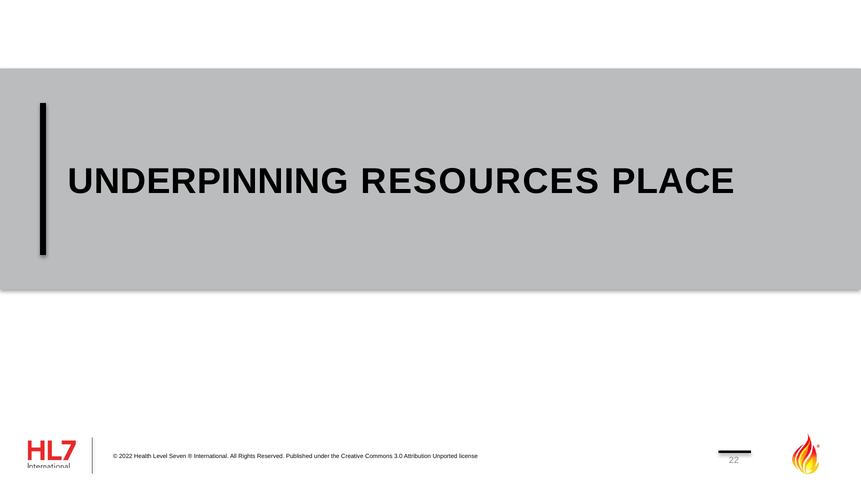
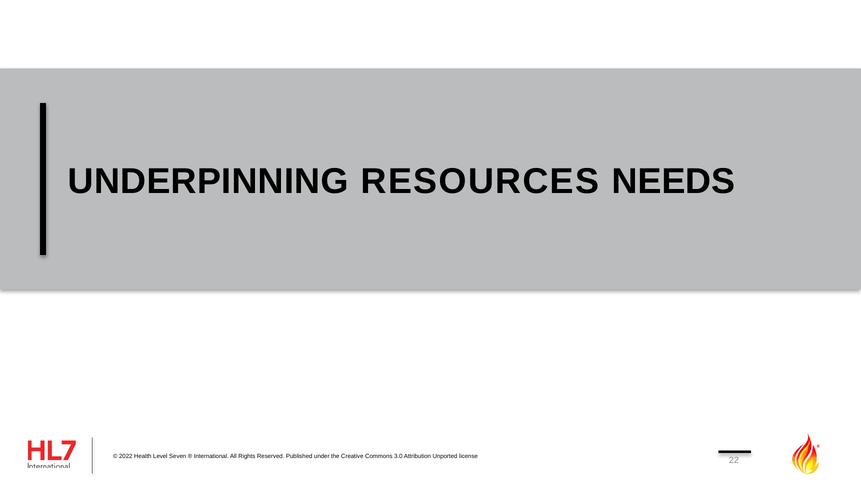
PLACE: PLACE -> NEEDS
